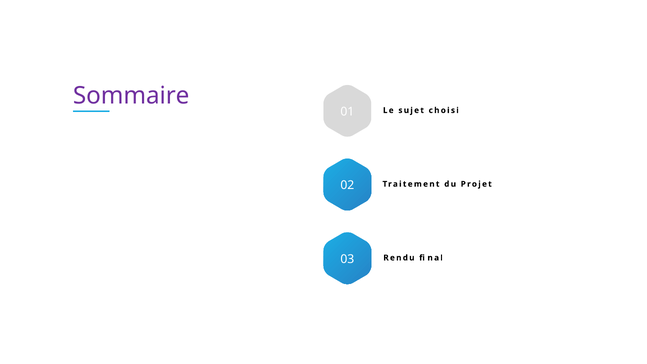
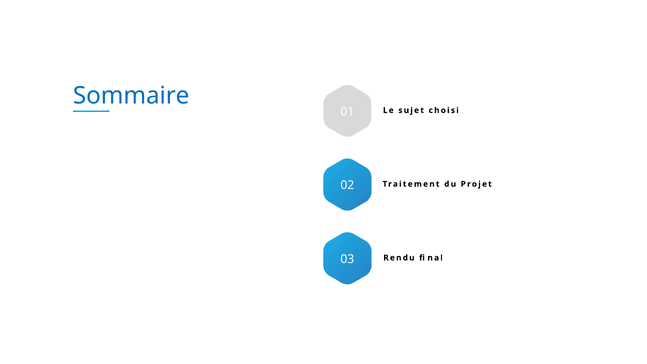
Sommaire colour: purple -> blue
